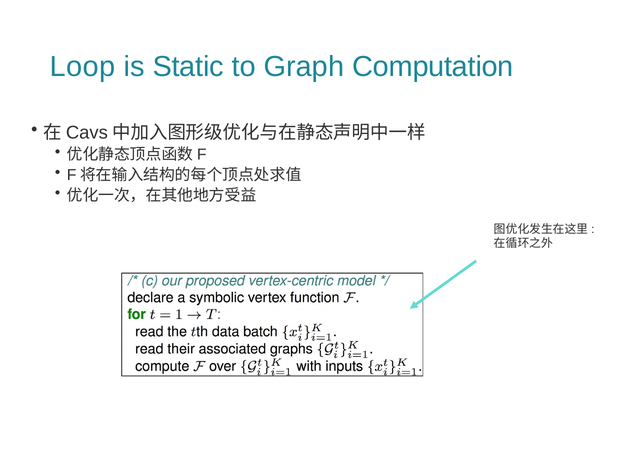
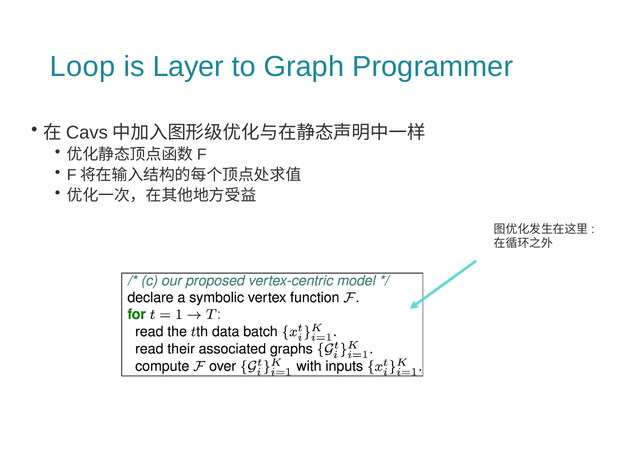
Static: Static -> Layer
Computation: Computation -> Programmer
